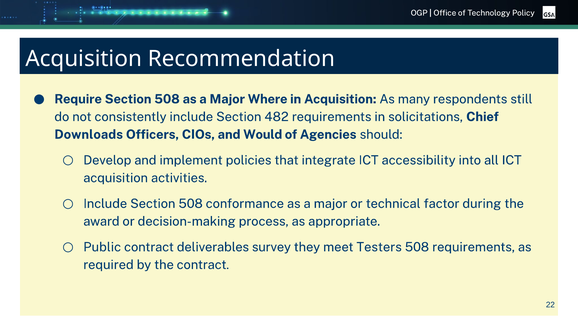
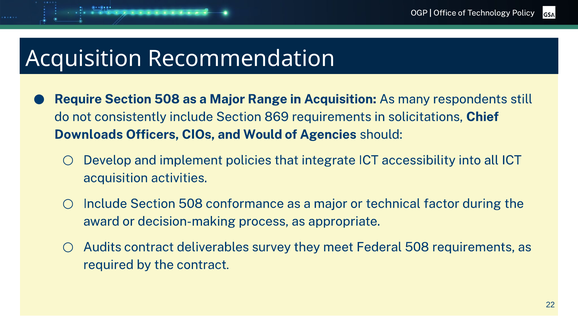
Where: Where -> Range
482: 482 -> 869
Public: Public -> Audits
Testers: Testers -> Federal
